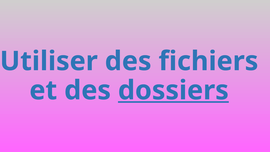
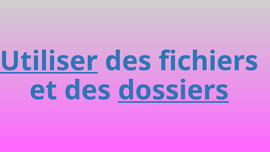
Utiliser underline: none -> present
